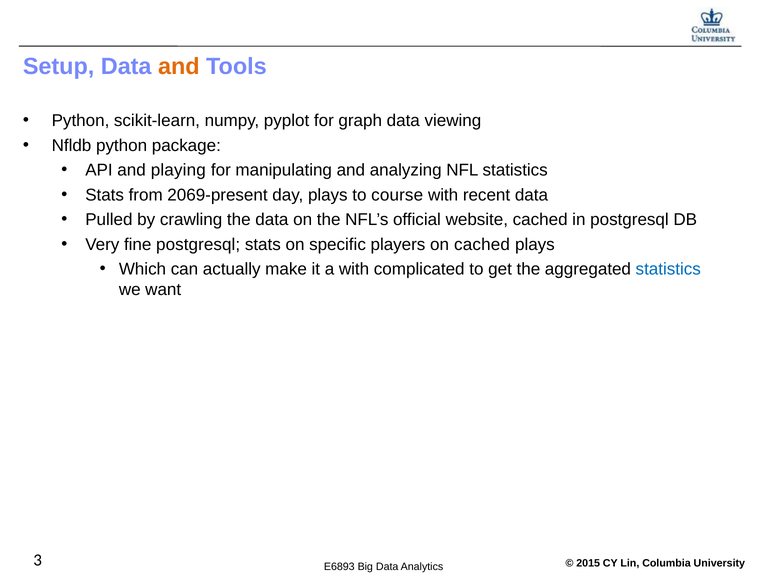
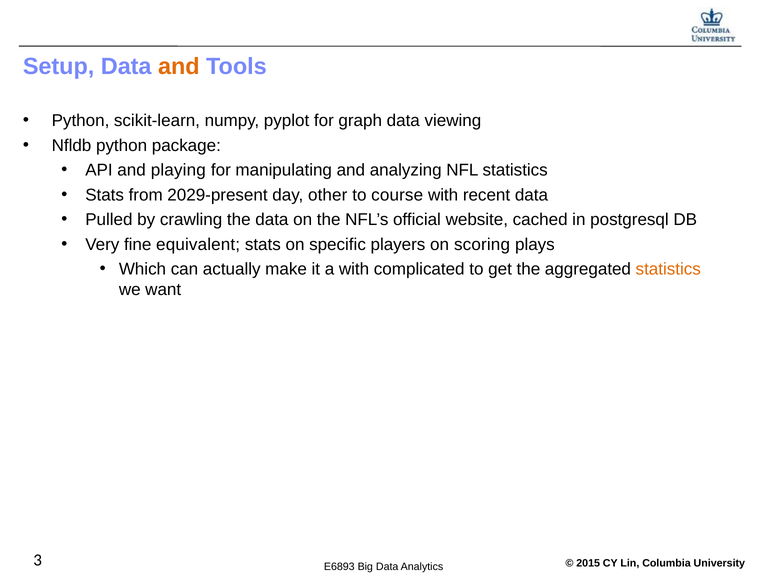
2069-present: 2069-present -> 2029-present
day plays: plays -> other
fine postgresql: postgresql -> equivalent
on cached: cached -> scoring
statistics at (668, 269) colour: blue -> orange
